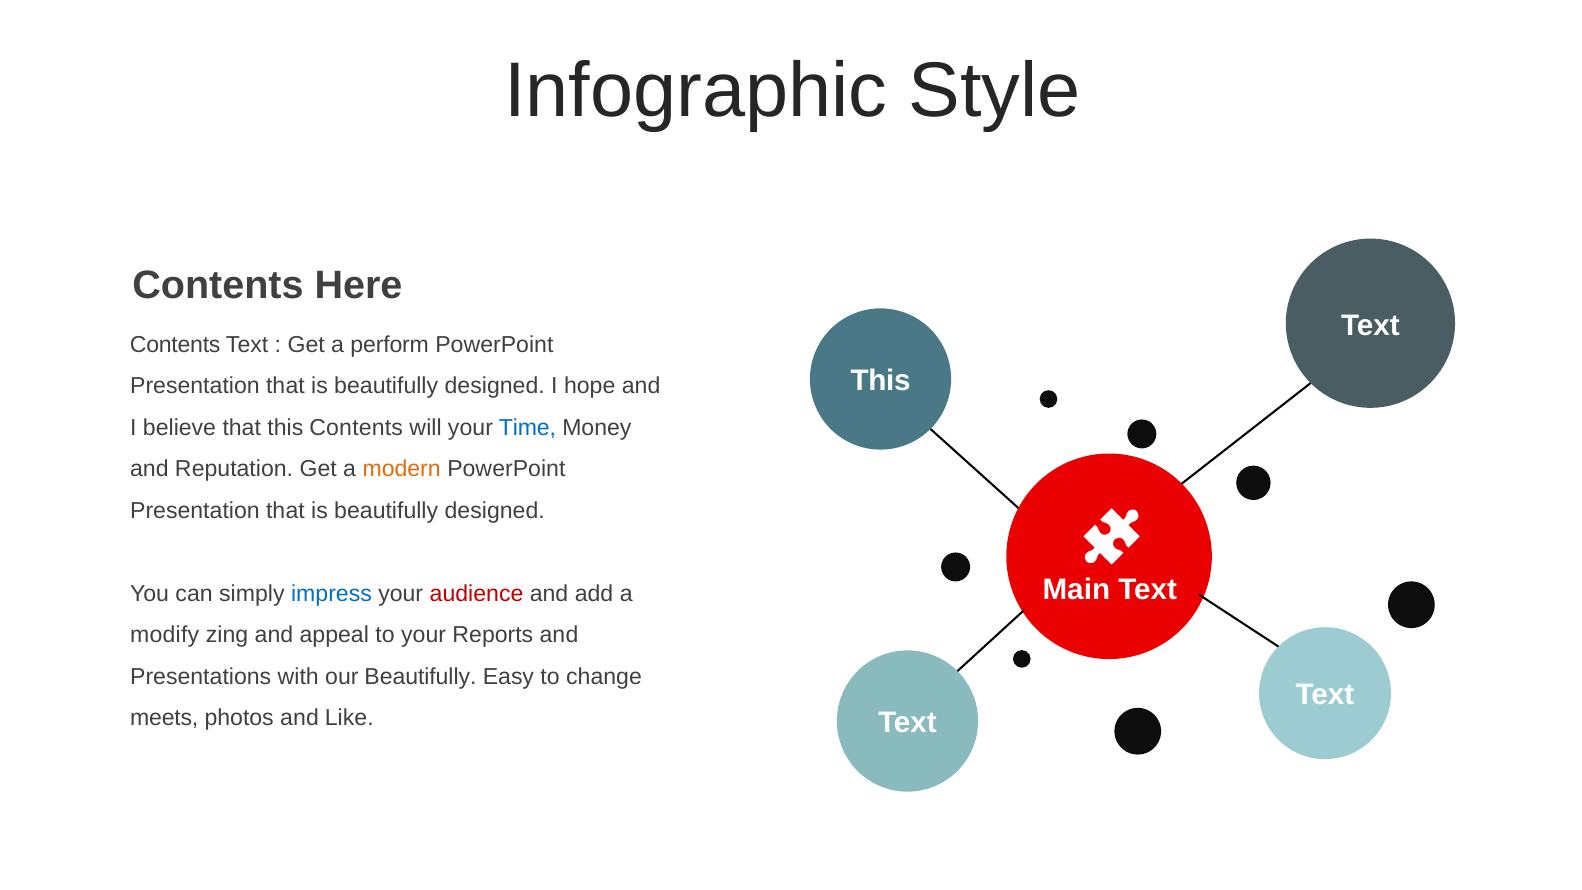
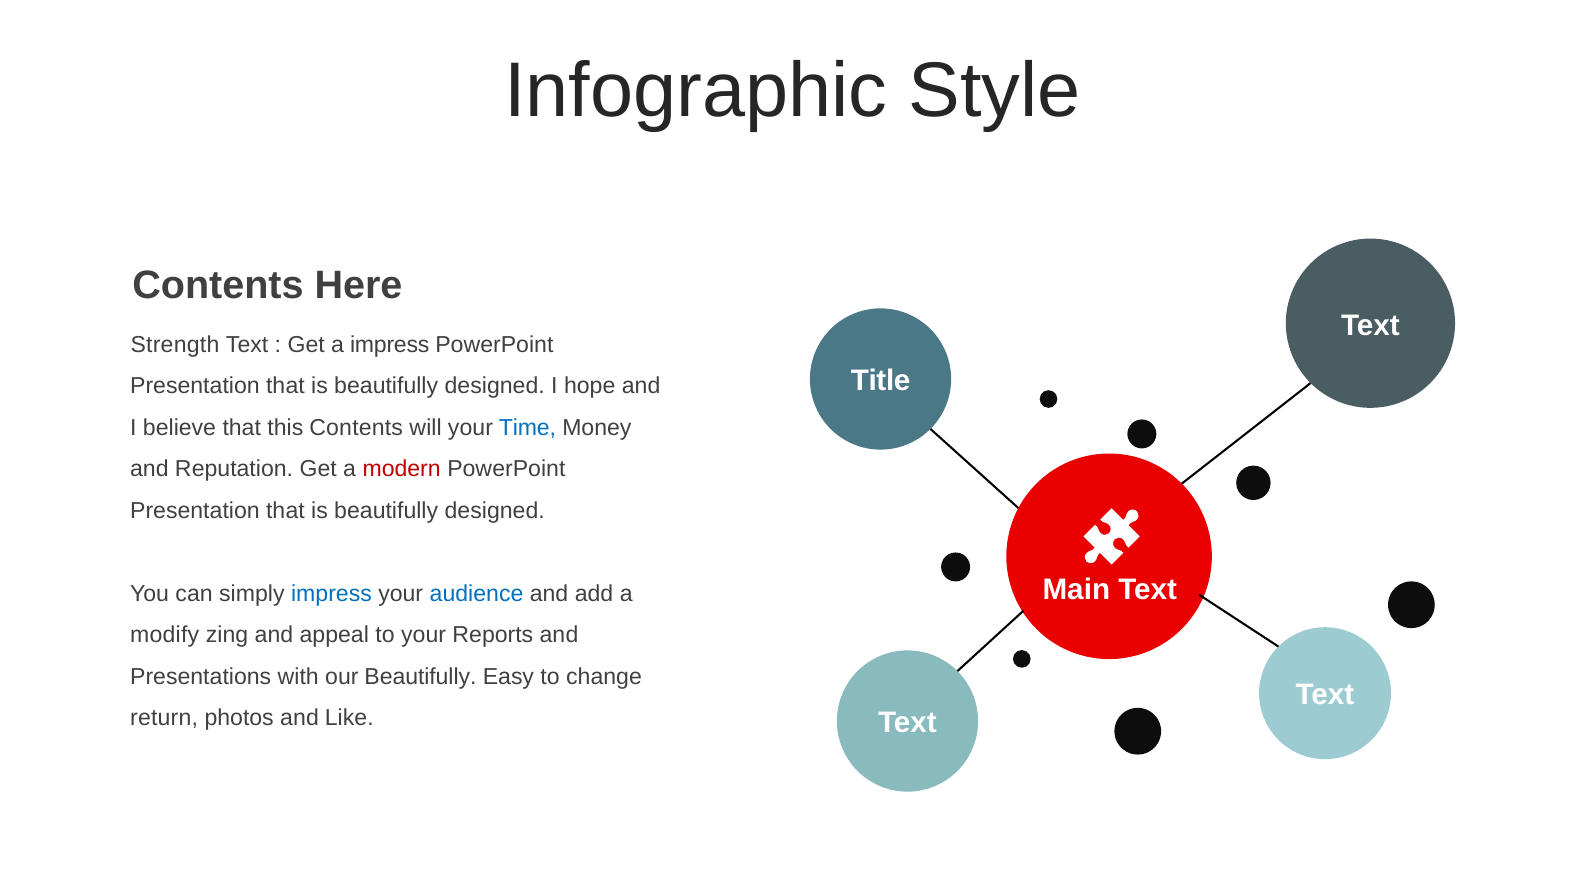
Contents at (175, 344): Contents -> Strength
a perform: perform -> impress
This at (881, 381): This -> Title
modern colour: orange -> red
audience colour: red -> blue
meets: meets -> return
